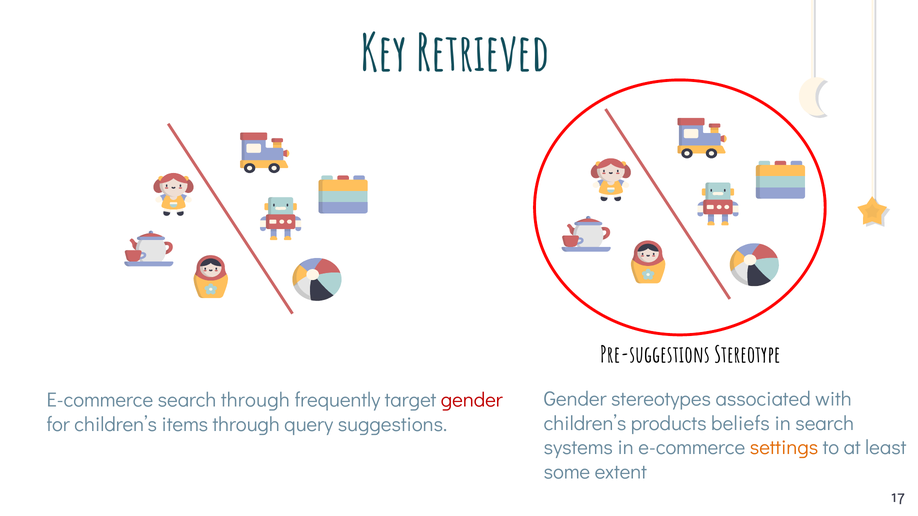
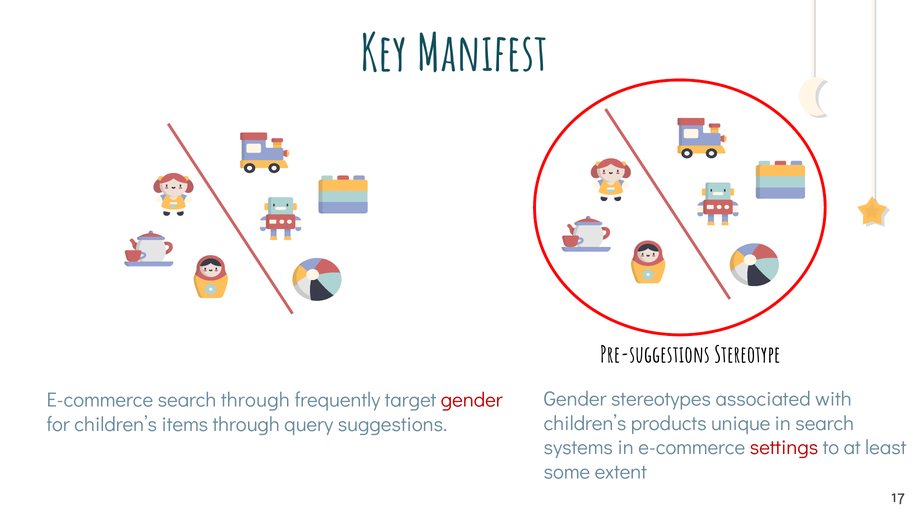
Retrieved: Retrieved -> Manifest
beliefs: beliefs -> unique
settings colour: orange -> red
